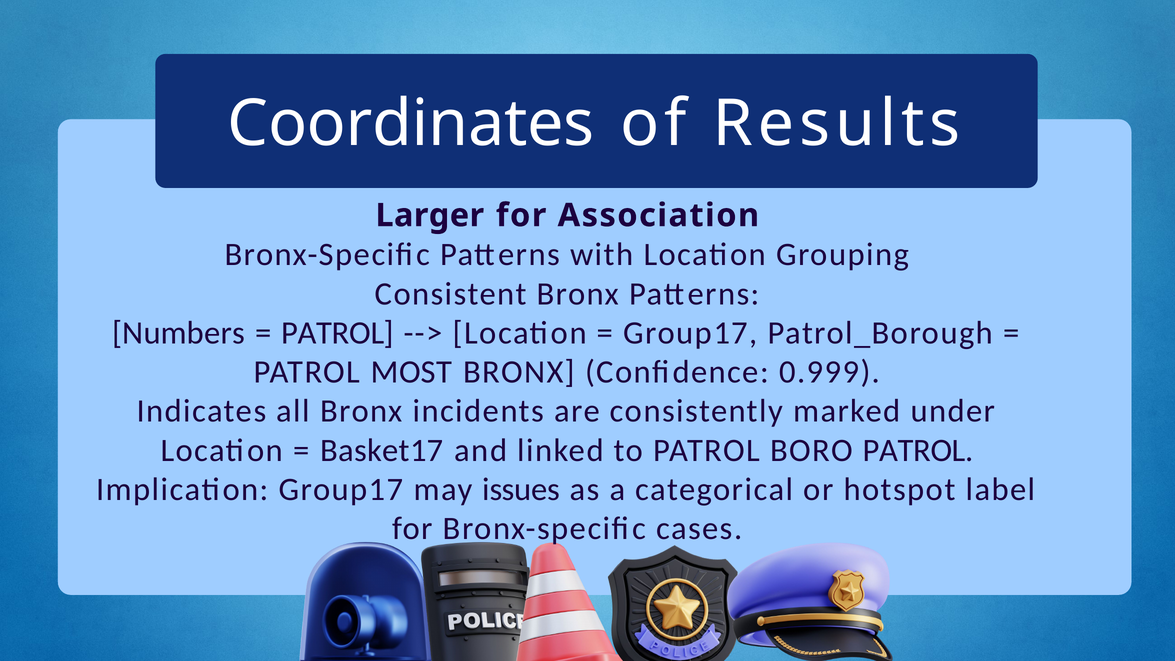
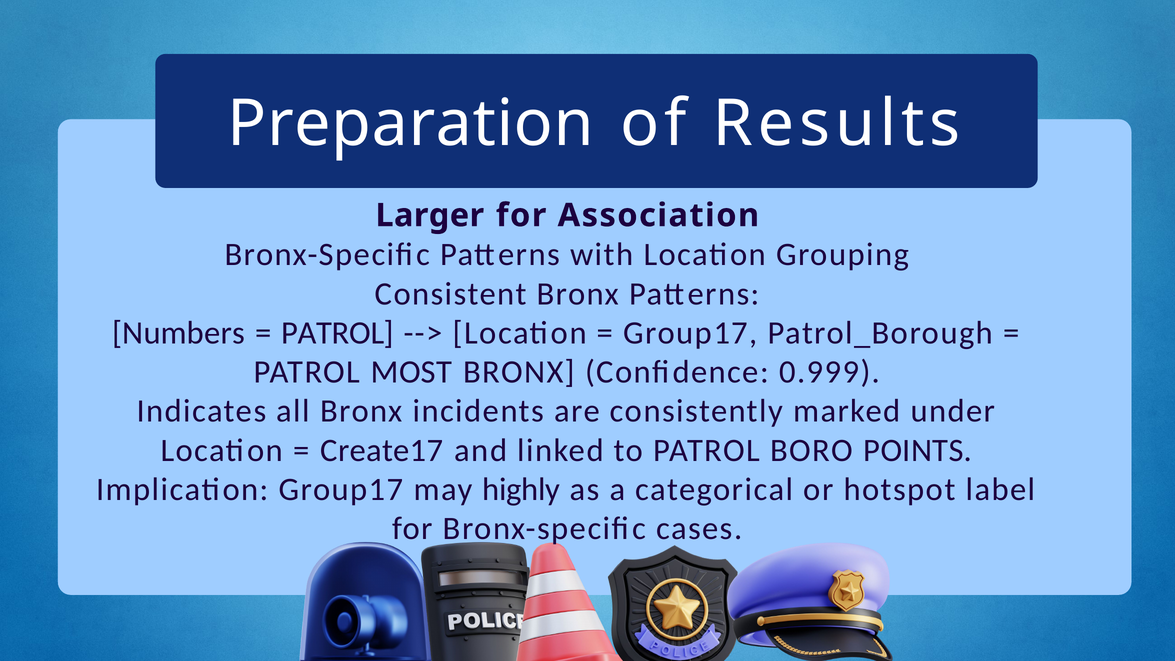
Coordinates: Coordinates -> Preparation
Basket17: Basket17 -> Create17
BORO PATROL: PATROL -> POINTS
issues: issues -> highly
